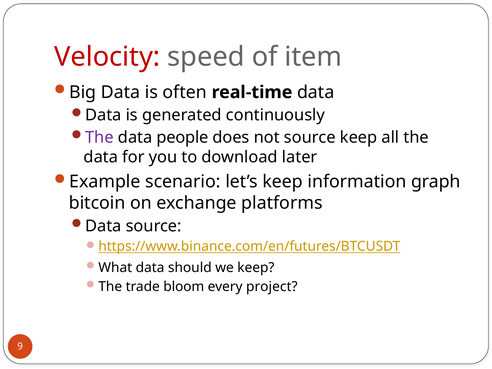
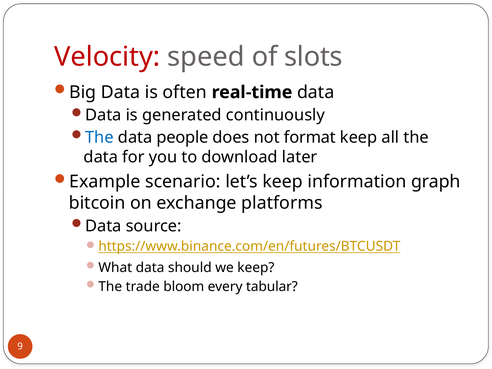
item: item -> slots
The at (99, 137) colour: purple -> blue
not source: source -> format
project: project -> tabular
